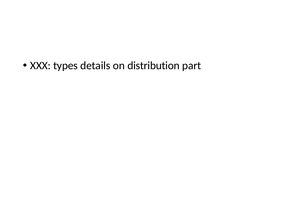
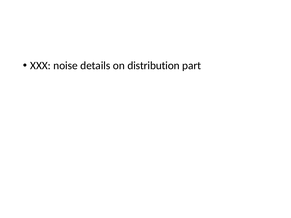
types: types -> noise
